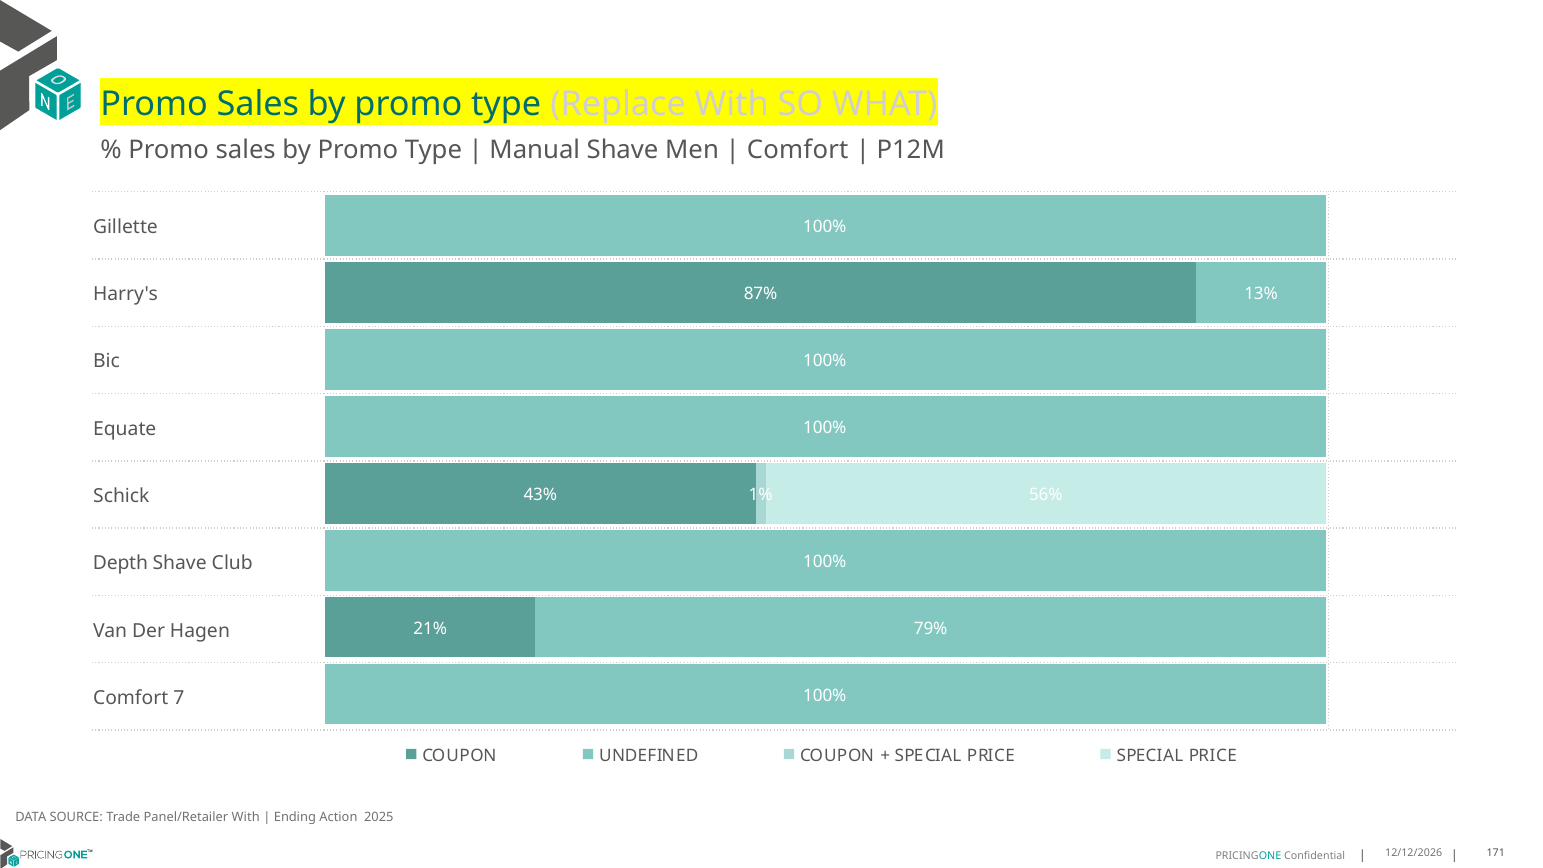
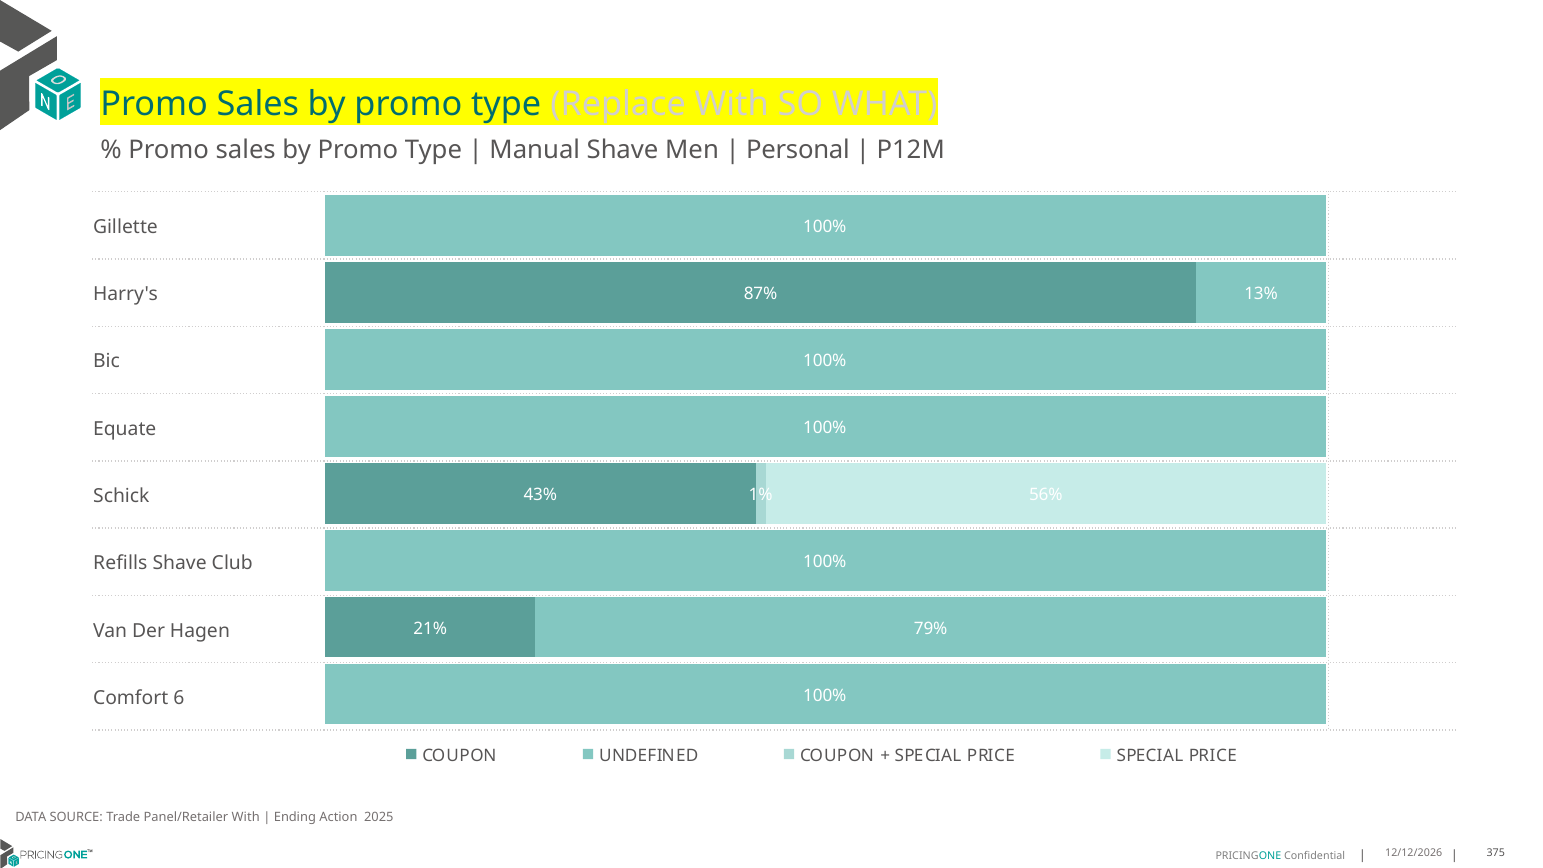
Comfort at (798, 150): Comfort -> Personal
Depth: Depth -> Refills
7: 7 -> 6
171: 171 -> 375
